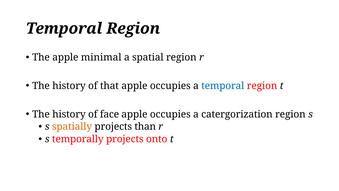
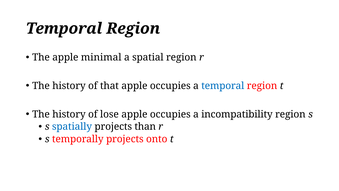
face: face -> lose
catergorization: catergorization -> incompatibility
spatially colour: orange -> blue
